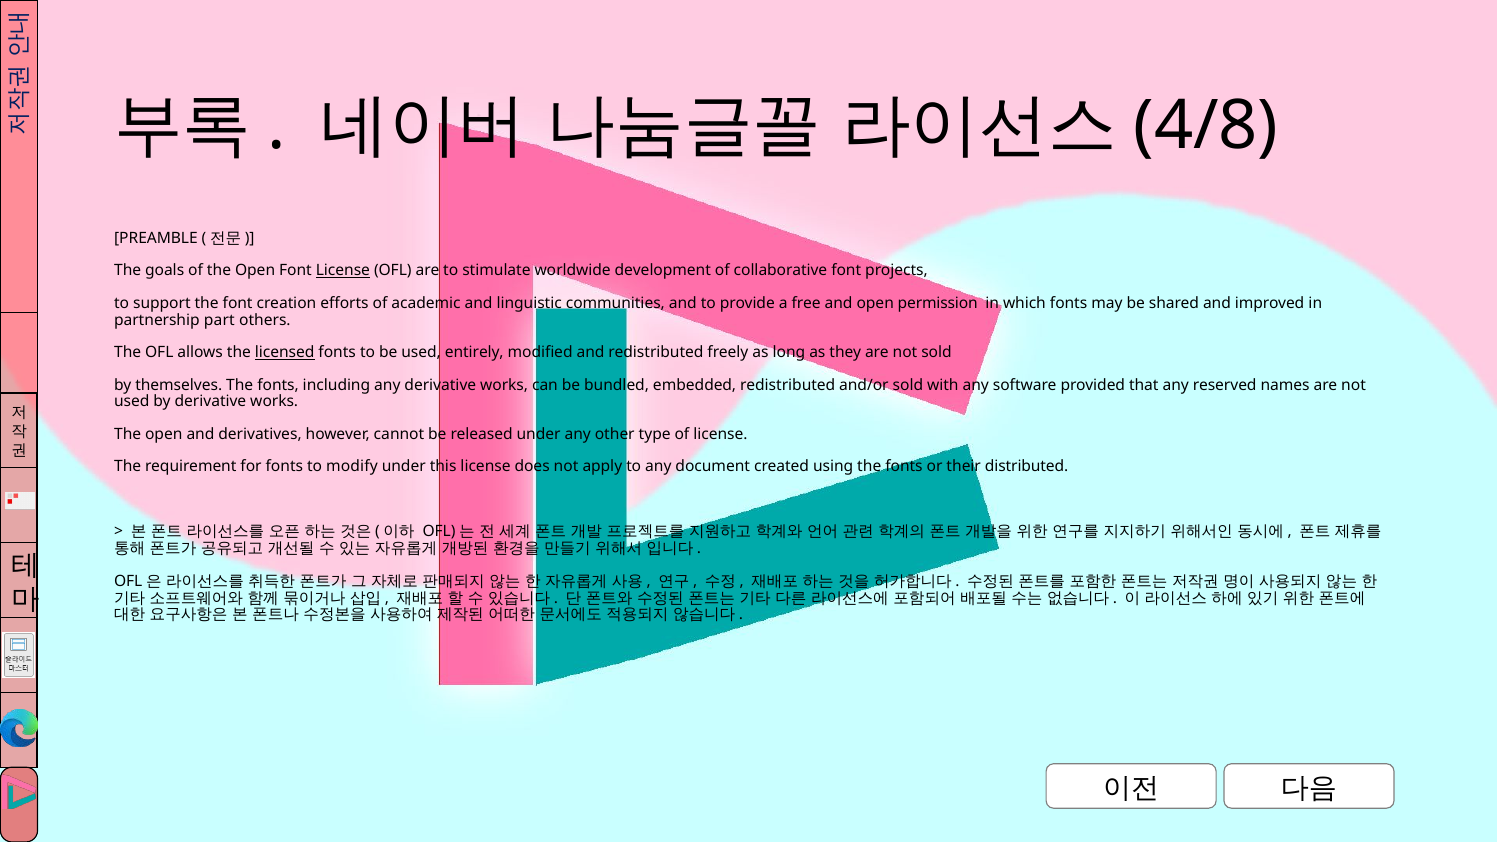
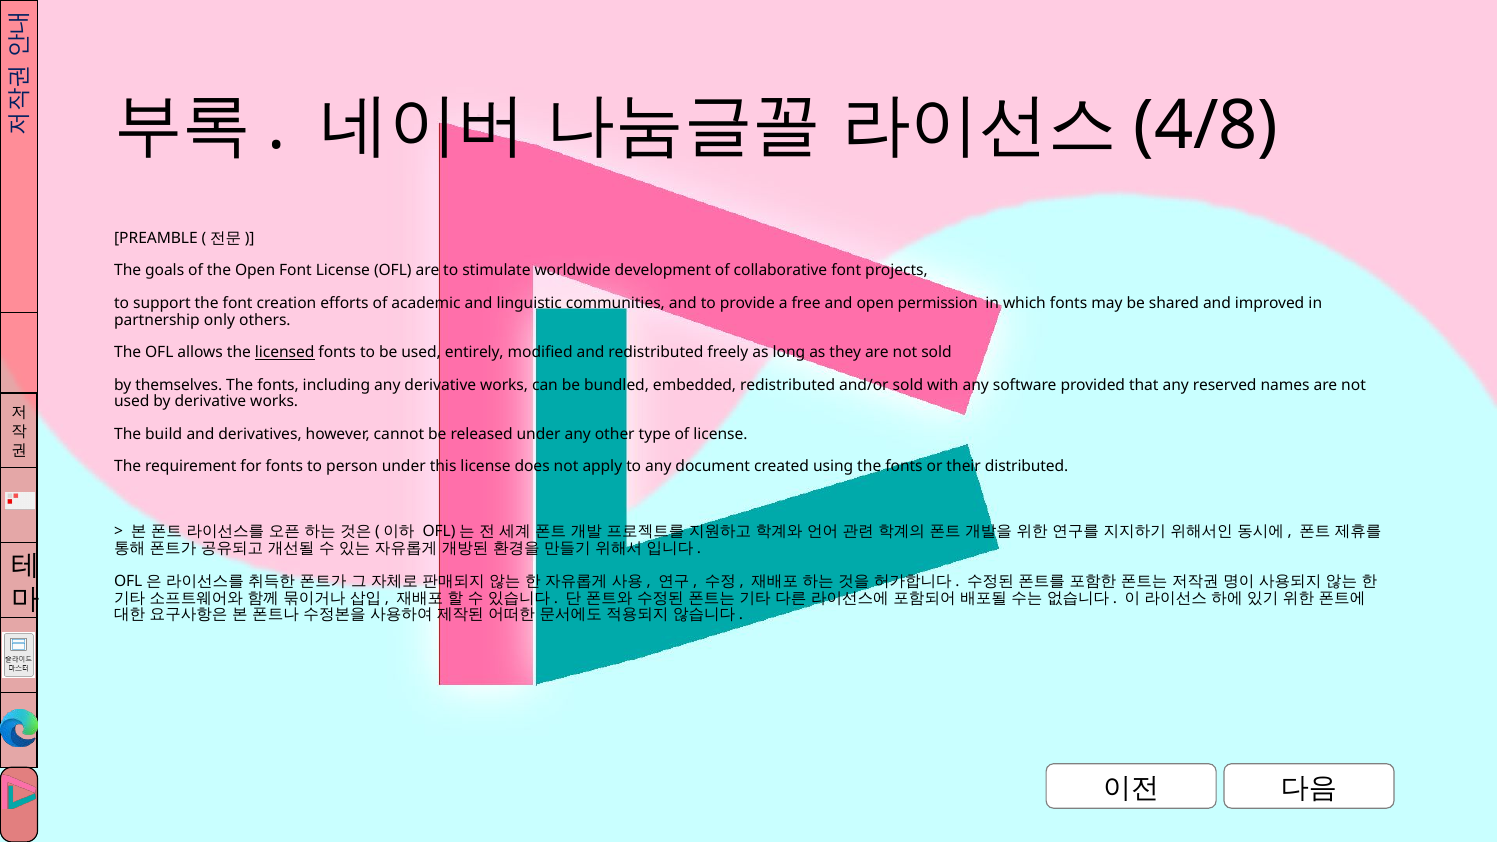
License at (343, 271) underline: present -> none
part: part -> only
open at (164, 434): open -> build
modify: modify -> person
